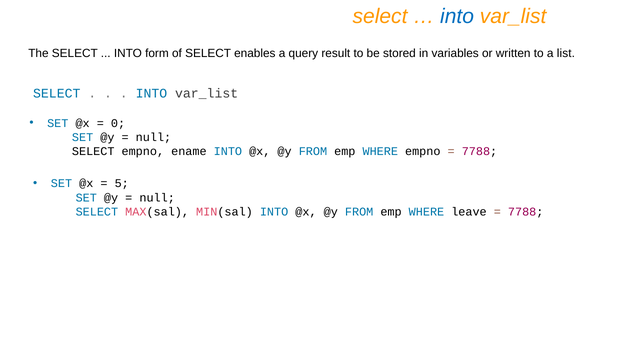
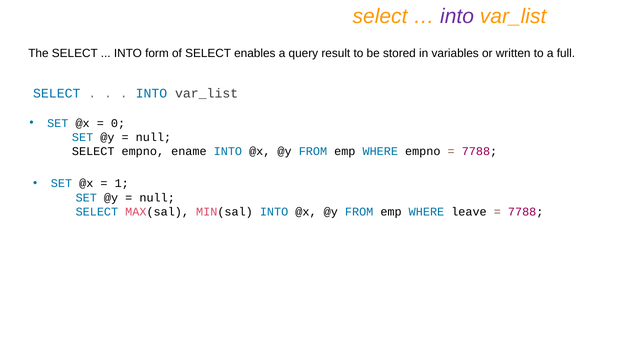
into at (457, 16) colour: blue -> purple
list: list -> full
5: 5 -> 1
